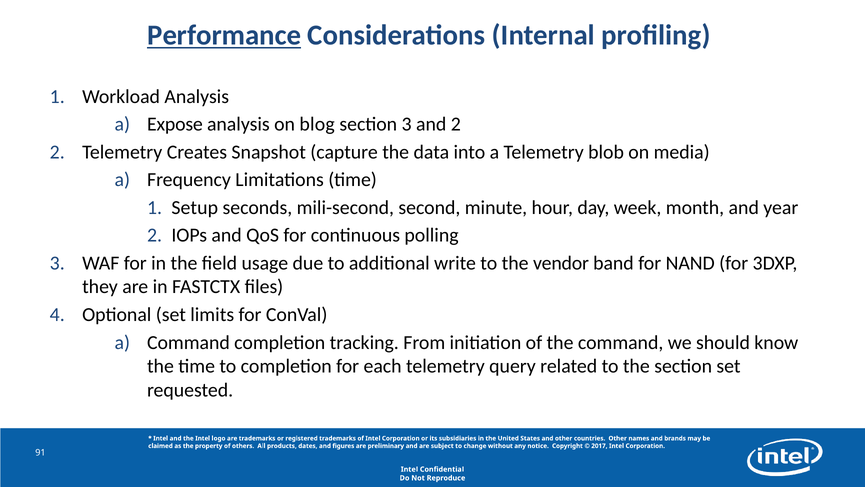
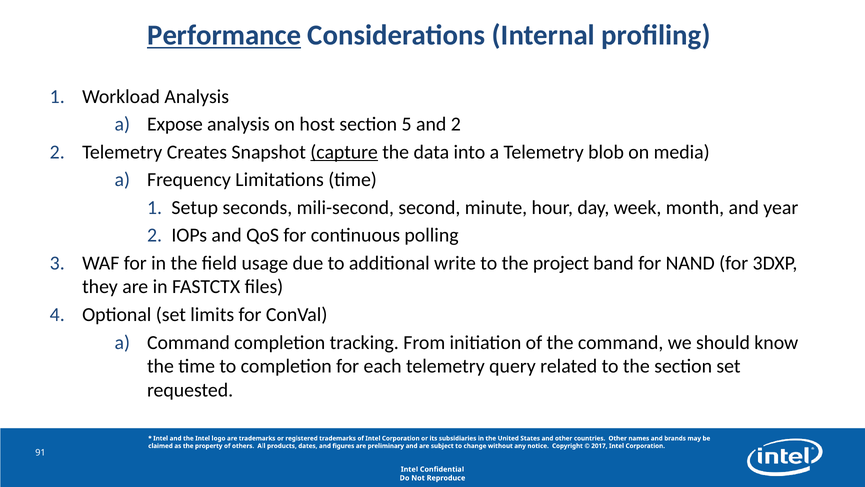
blog: blog -> host
section 3: 3 -> 5
capture underline: none -> present
vendor: vendor -> project
